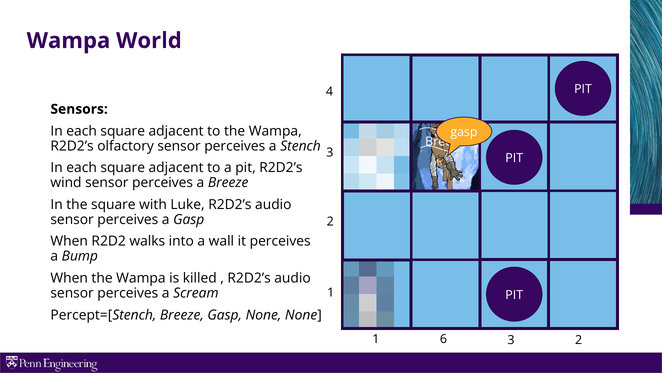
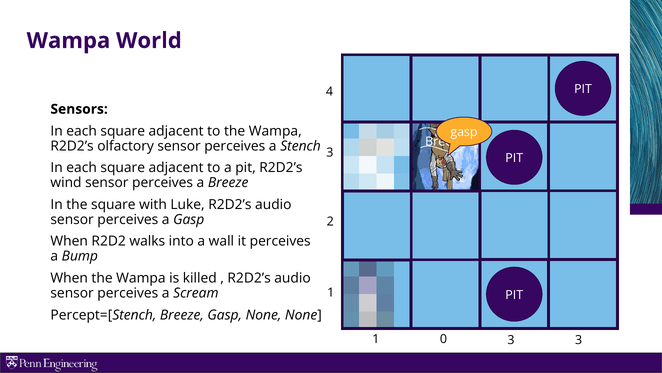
6: 6 -> 0
3 2: 2 -> 3
